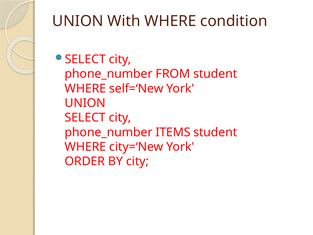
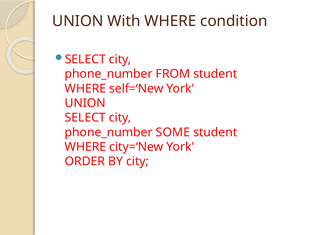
ITEMS: ITEMS -> SOME
